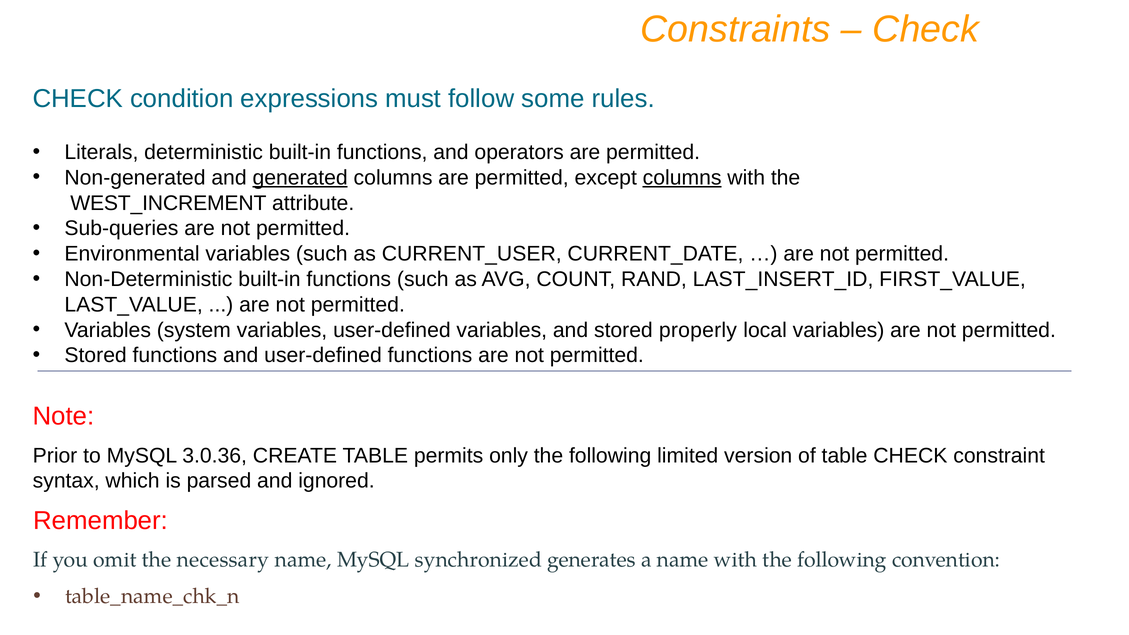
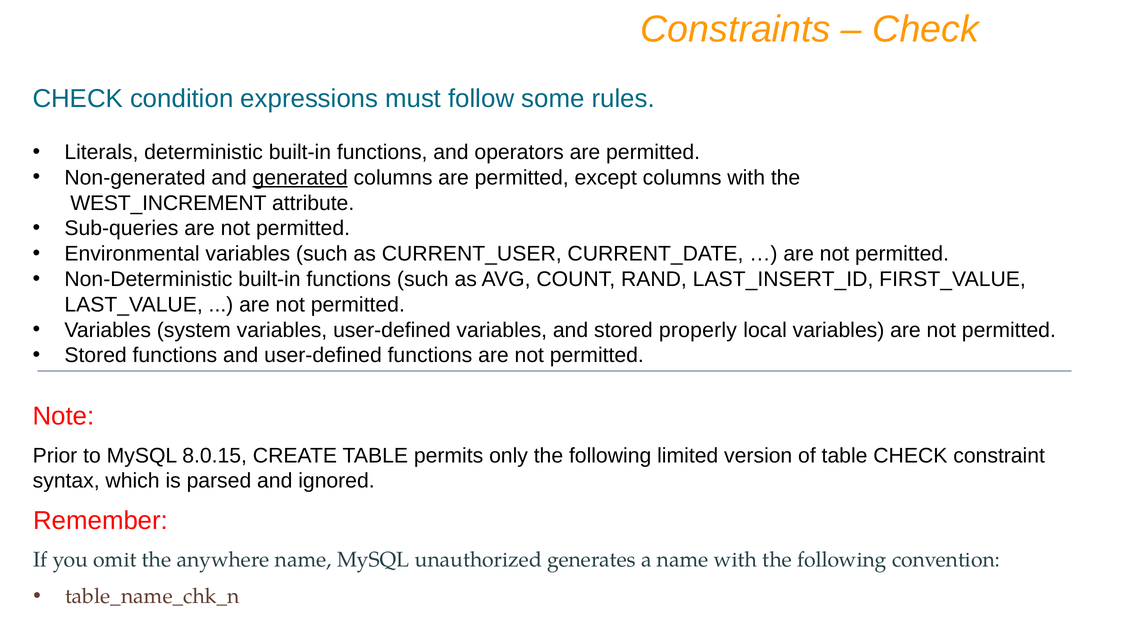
columns at (682, 178) underline: present -> none
3.0.36: 3.0.36 -> 8.0.15
necessary: necessary -> anywhere
synchronized: synchronized -> unauthorized
